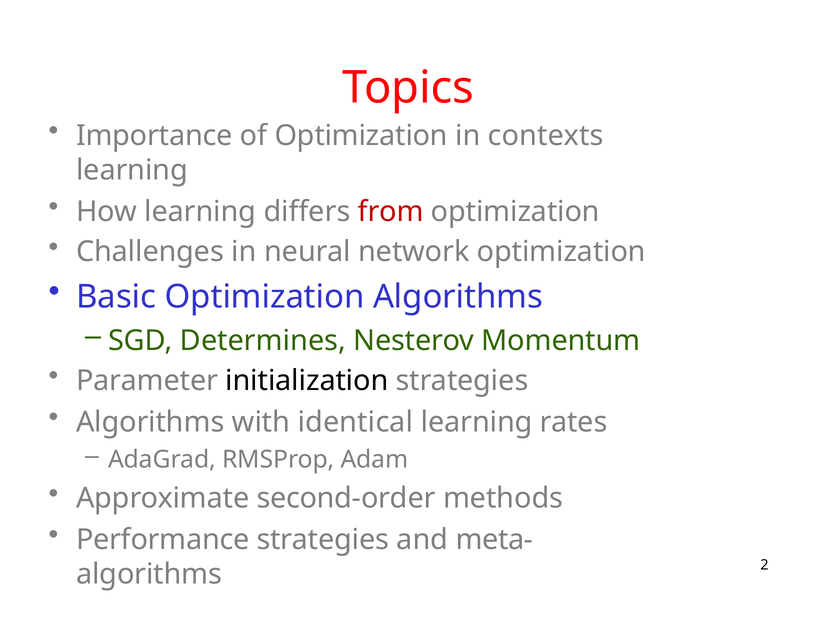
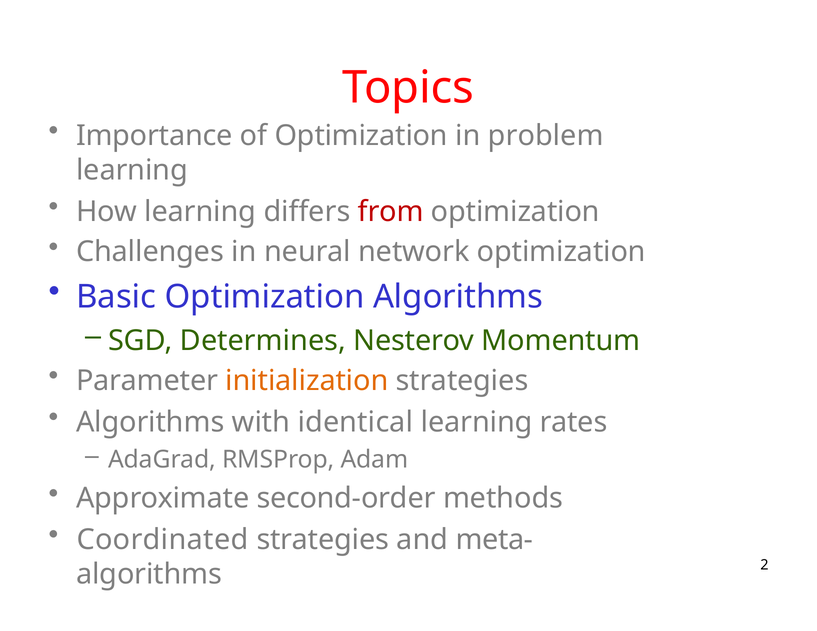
contexts: contexts -> problem
initialization colour: black -> orange
Performance: Performance -> Coordinated
